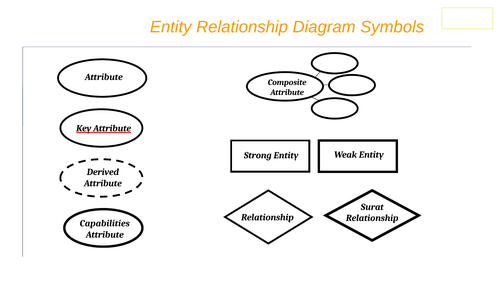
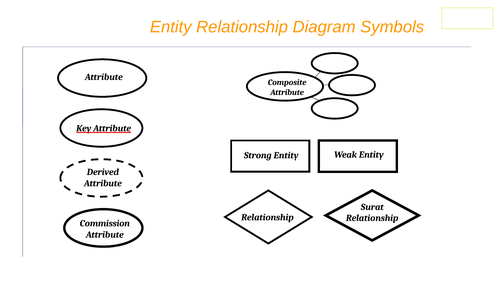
Capabilities: Capabilities -> Commission
